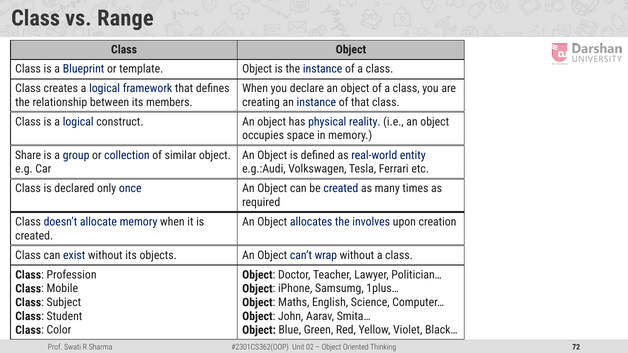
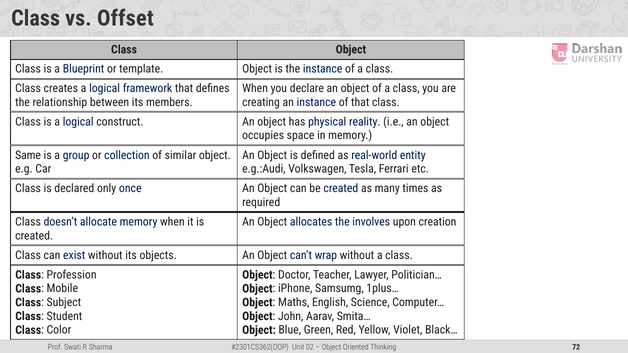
Range: Range -> Offset
Share: Share -> Same
